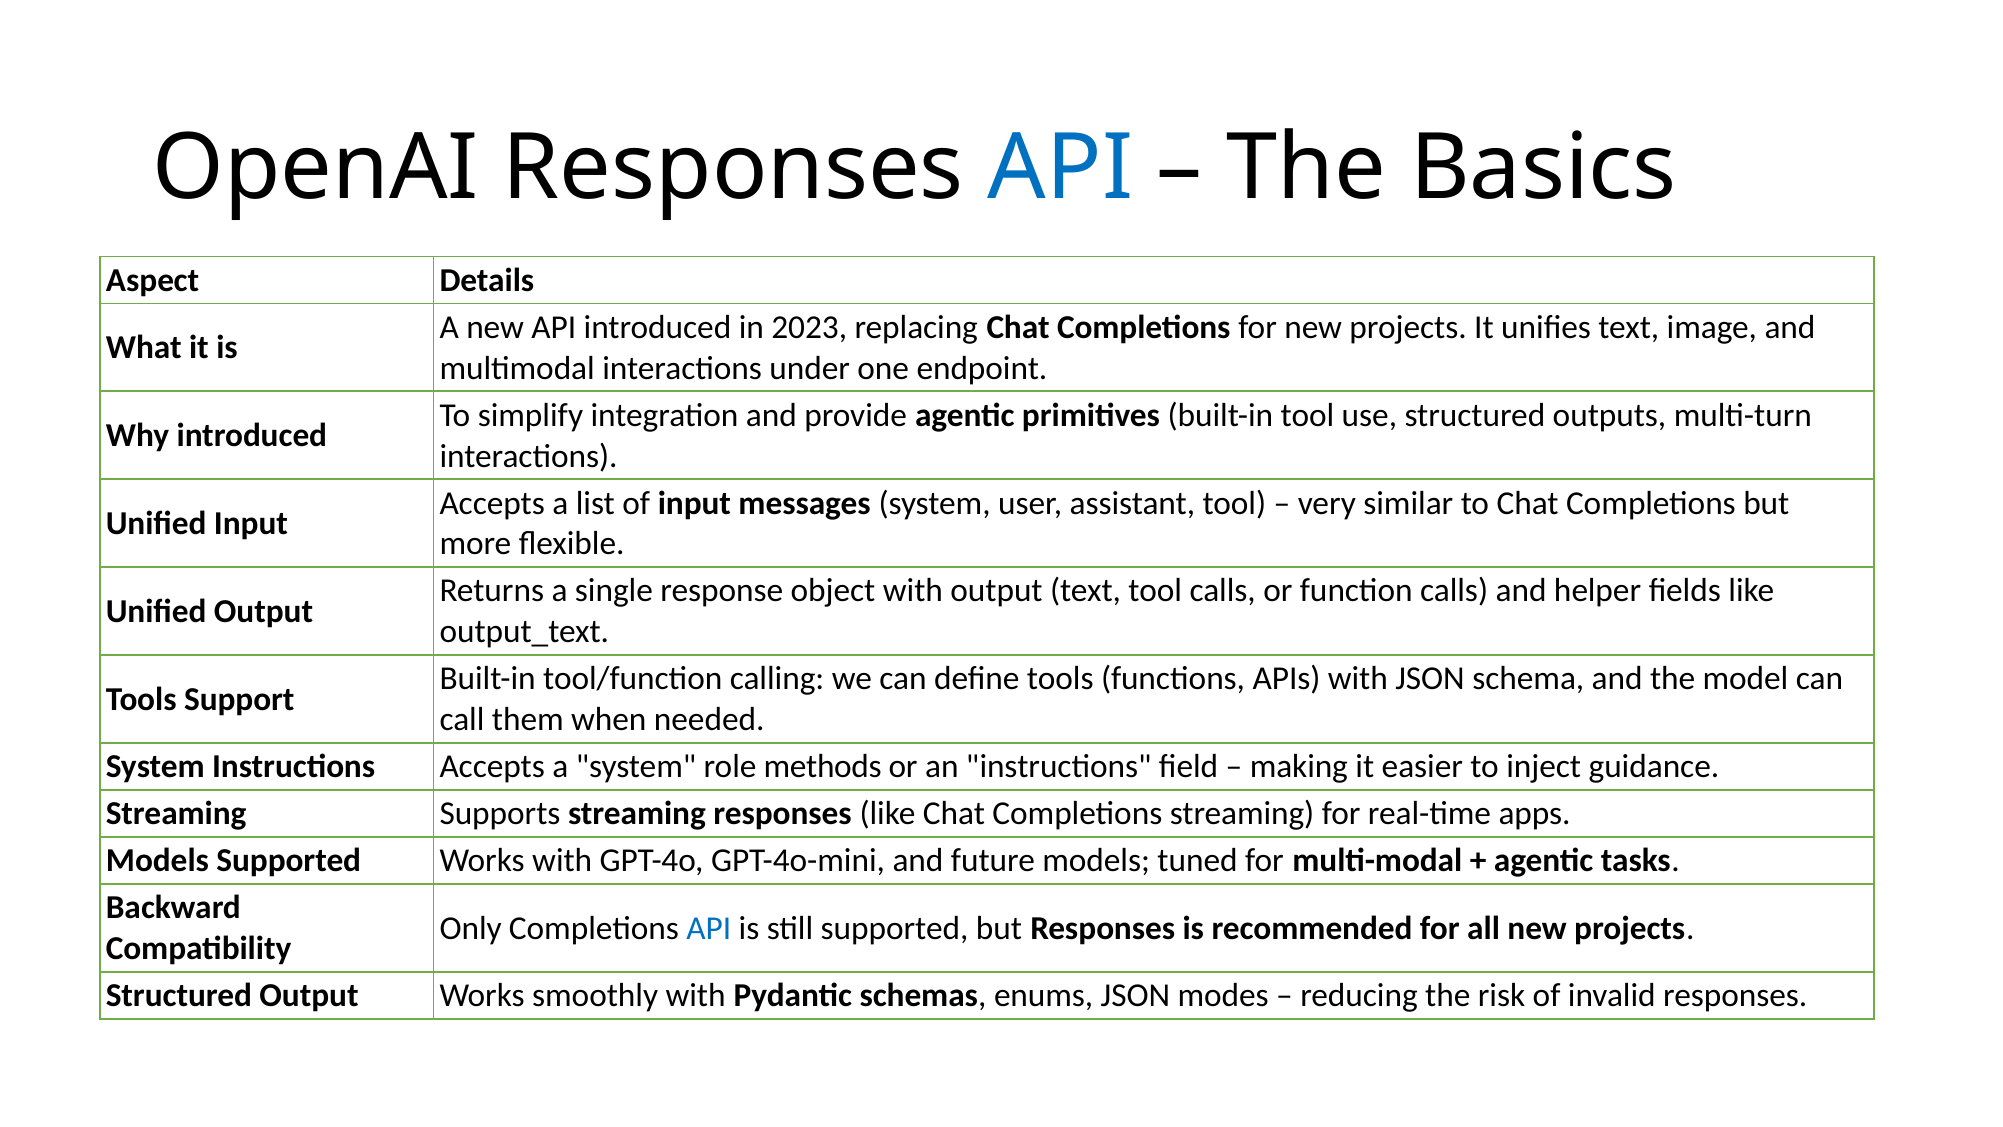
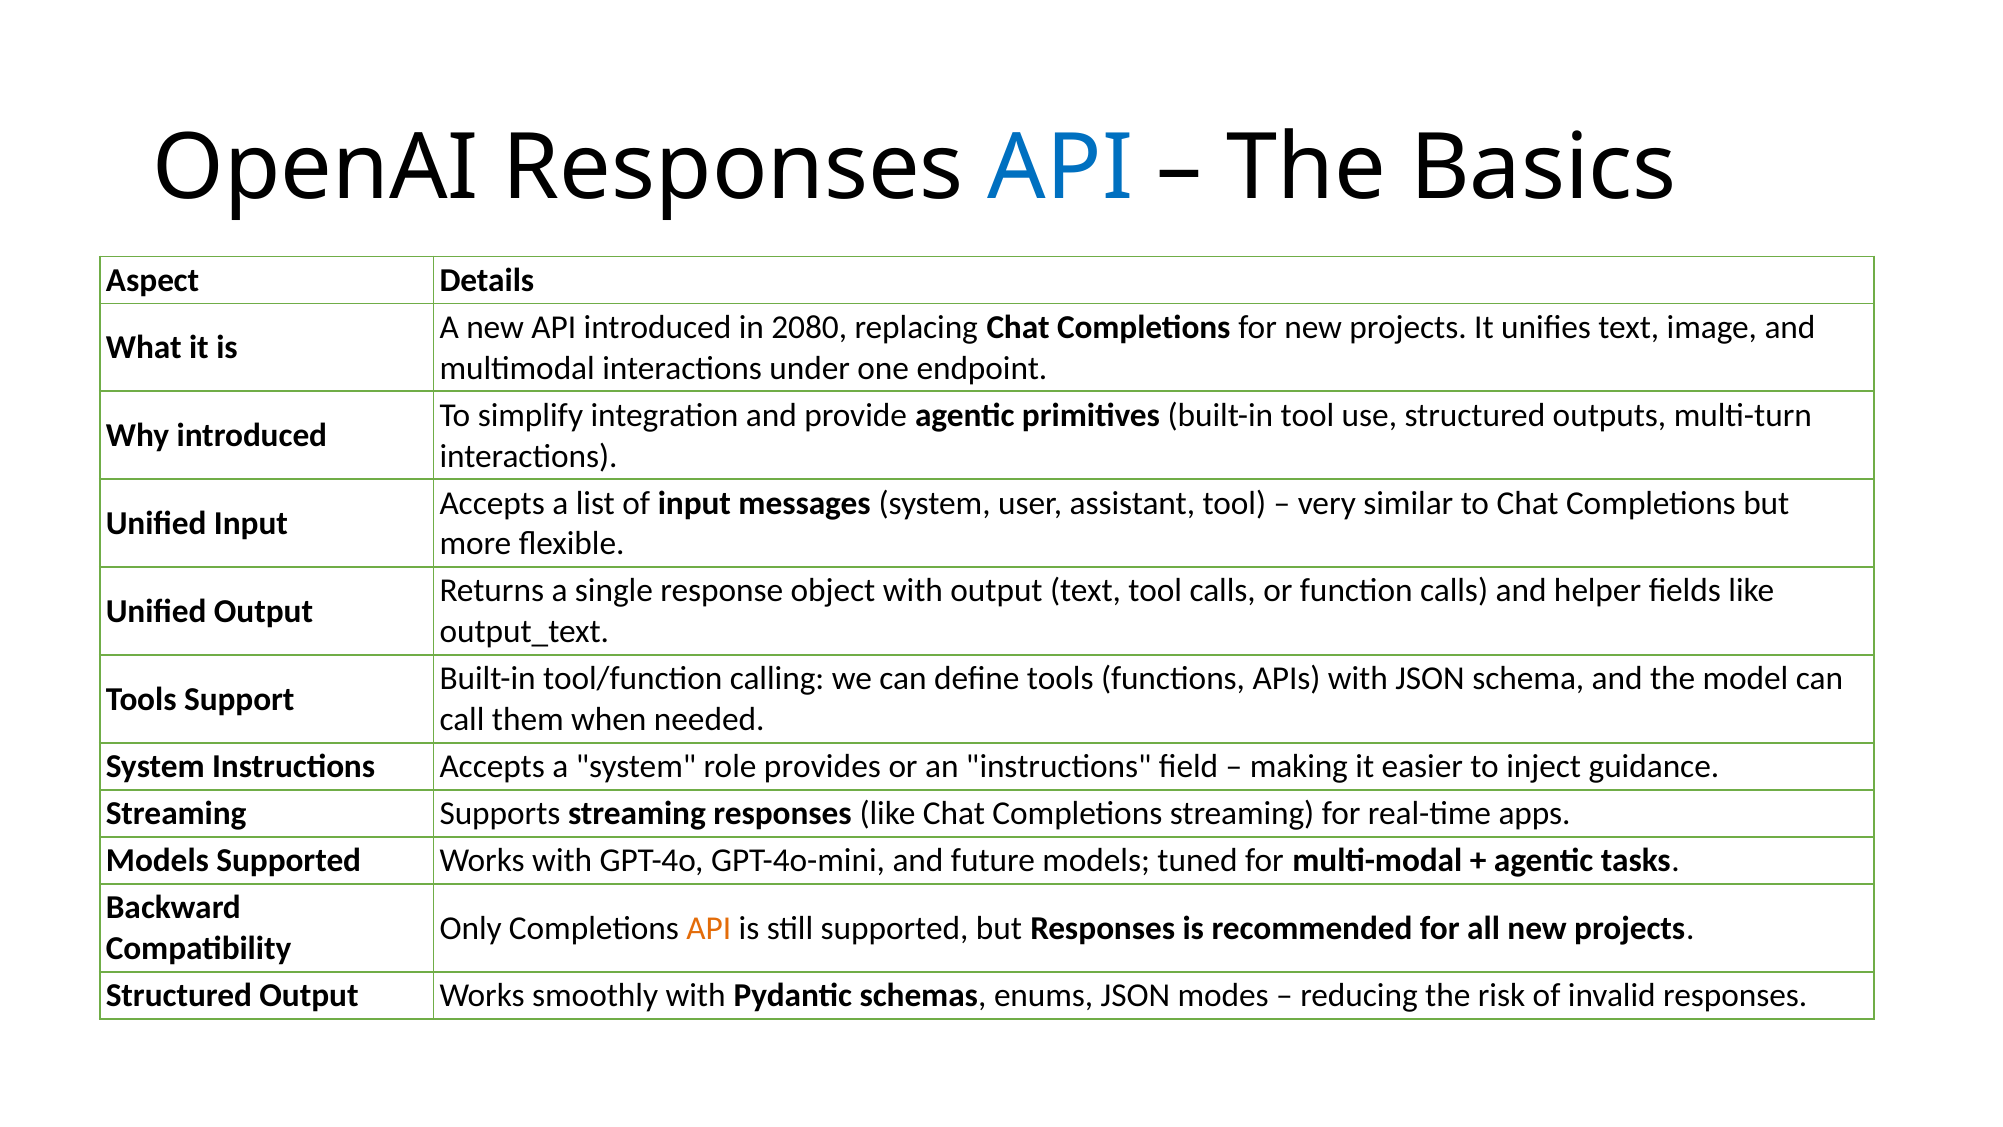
2023: 2023 -> 2080
methods: methods -> provides
API at (709, 928) colour: blue -> orange
